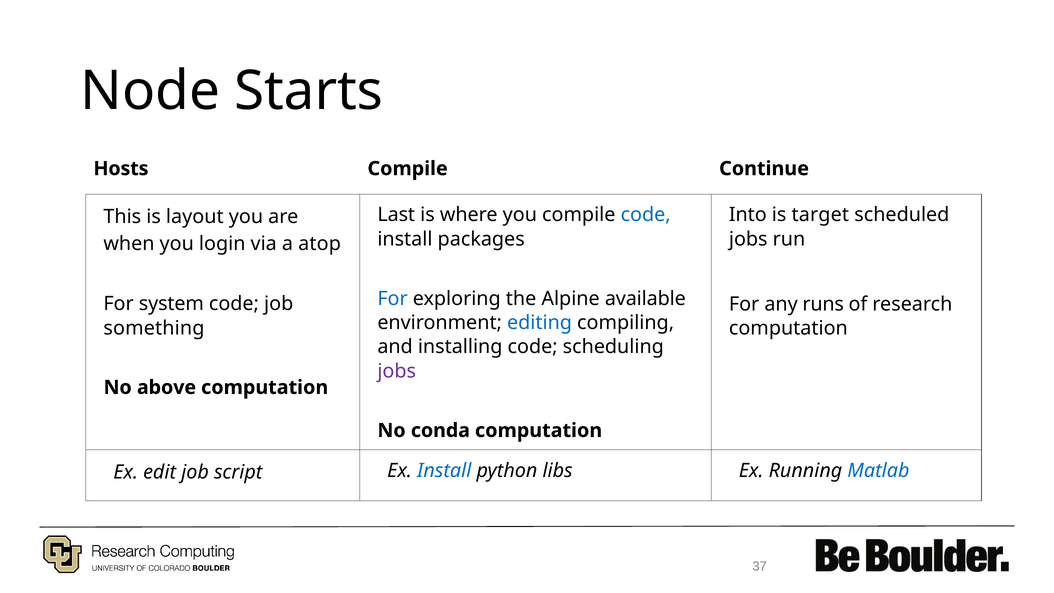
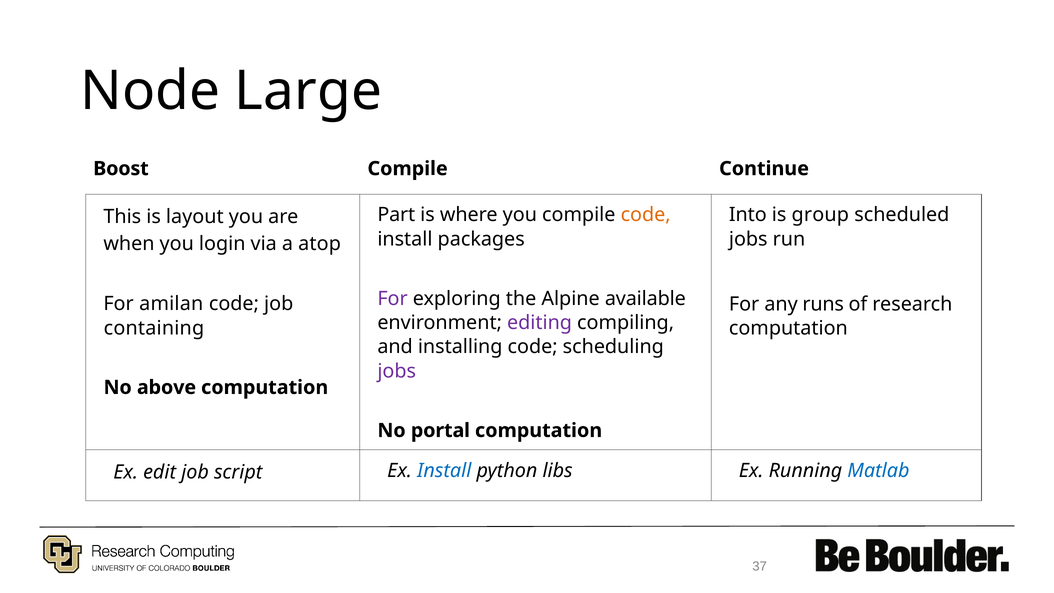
Starts: Starts -> Large
Hosts: Hosts -> Boost
Last: Last -> Part
code at (646, 215) colour: blue -> orange
target: target -> group
For at (393, 298) colour: blue -> purple
system: system -> amilan
editing colour: blue -> purple
something: something -> containing
conda: conda -> portal
